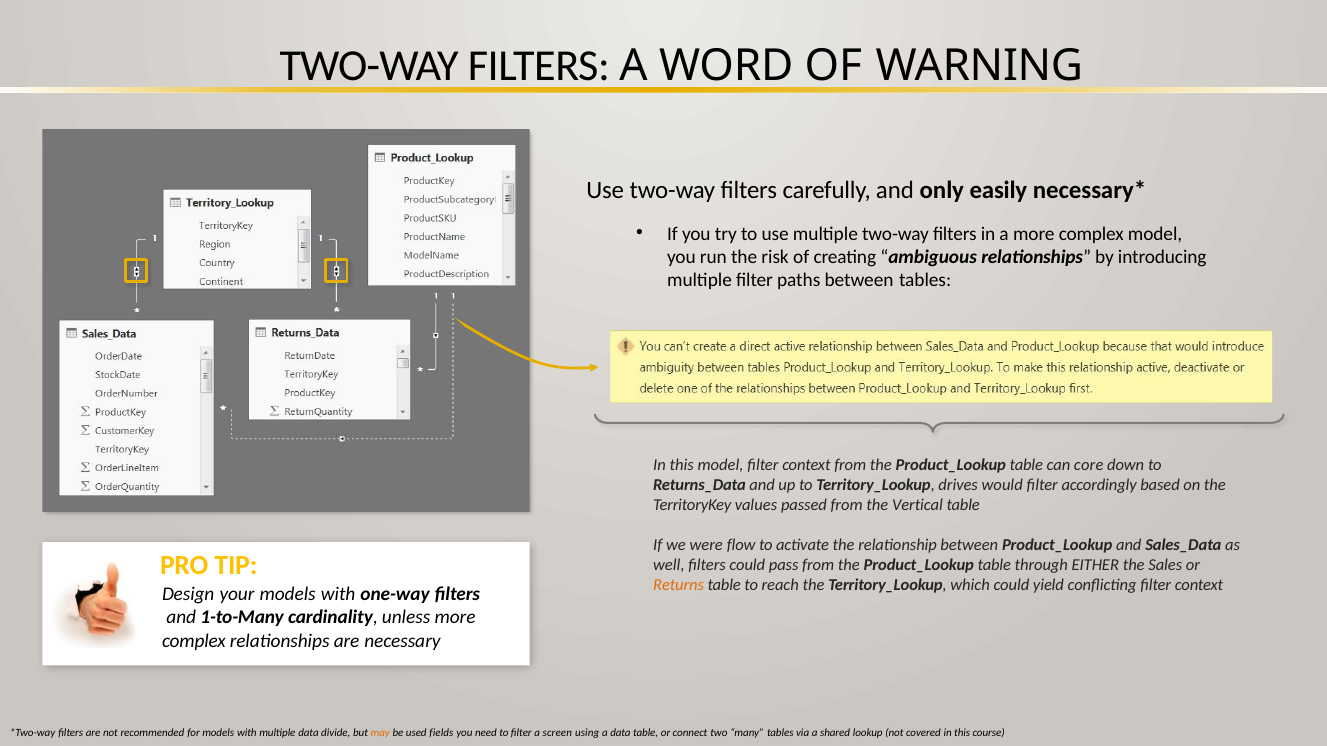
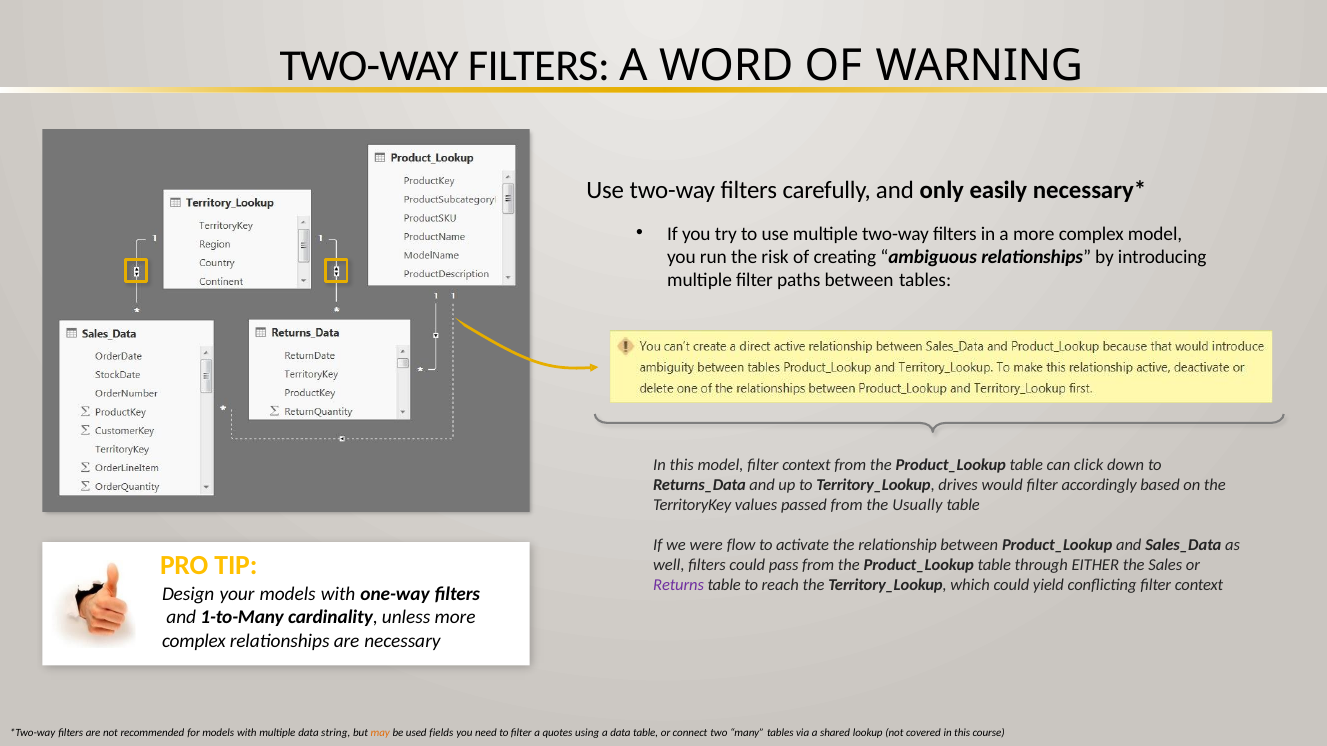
core: core -> click
Vertical: Vertical -> Usually
Returns colour: orange -> purple
divide: divide -> string
screen: screen -> quotes
